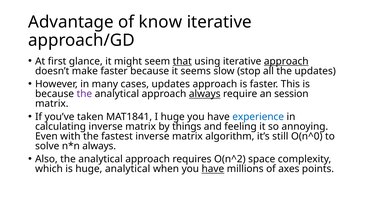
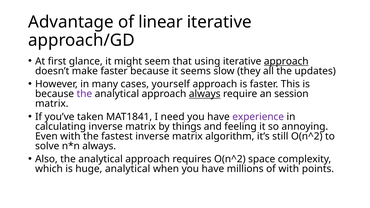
know: know -> linear
that underline: present -> none
stop: stop -> they
cases updates: updates -> yourself
I huge: huge -> need
experience colour: blue -> purple
still O(n^0: O(n^0 -> O(n^2
have at (213, 169) underline: present -> none
of axes: axes -> with
